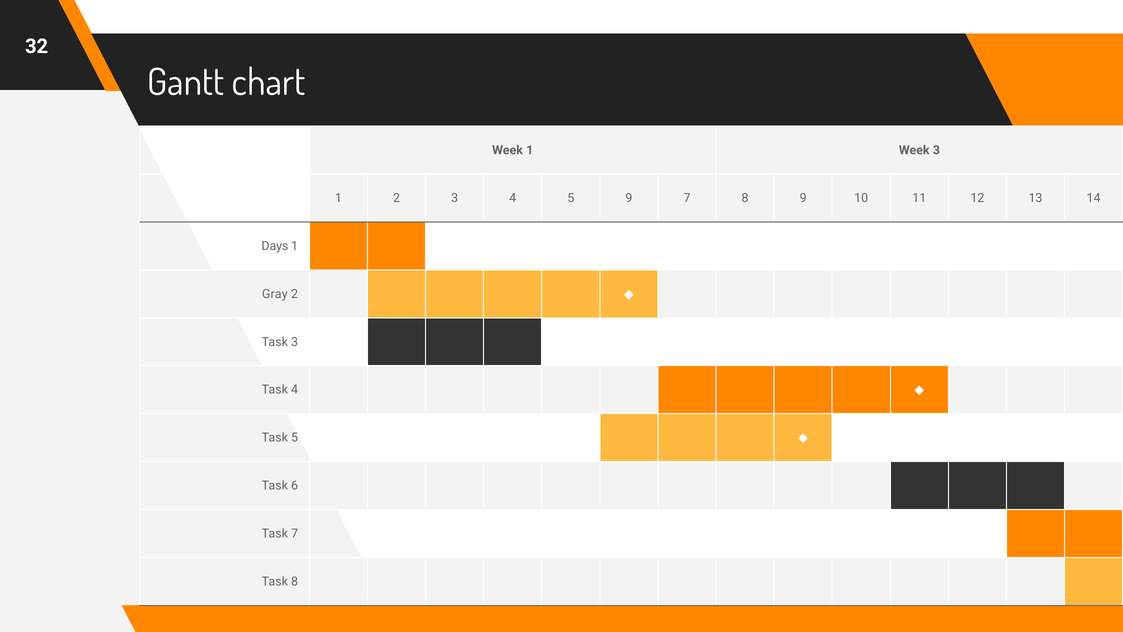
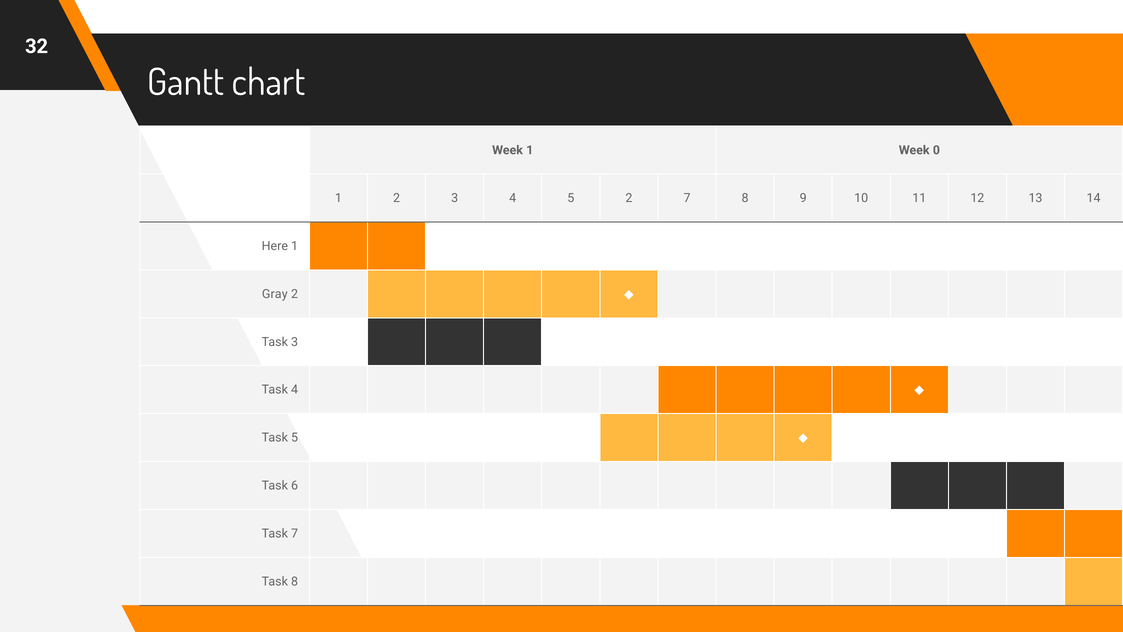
Week 3: 3 -> 0
5 9: 9 -> 2
Days: Days -> Here
